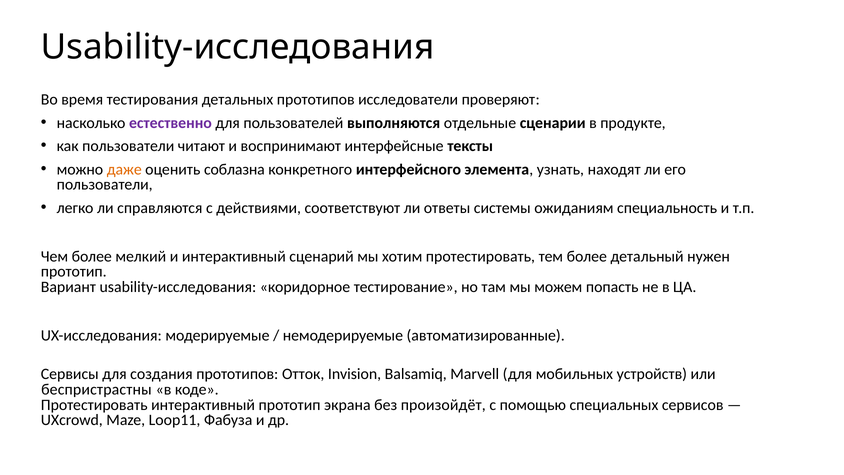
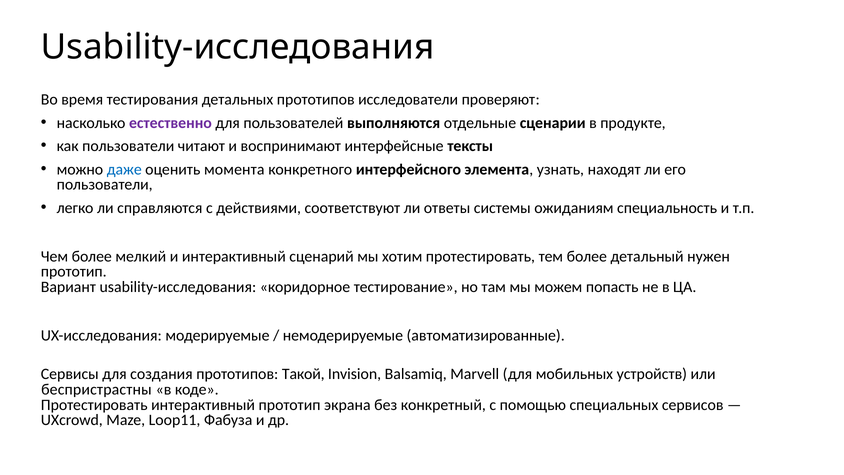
даже colour: orange -> blue
соблазна: соблазна -> момента
Отток: Отток -> Такой
произойдёт: произойдёт -> конкретный
